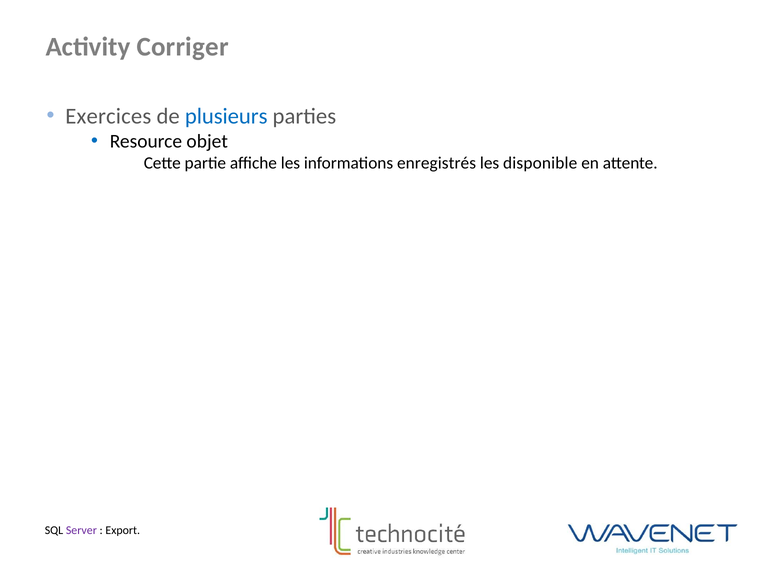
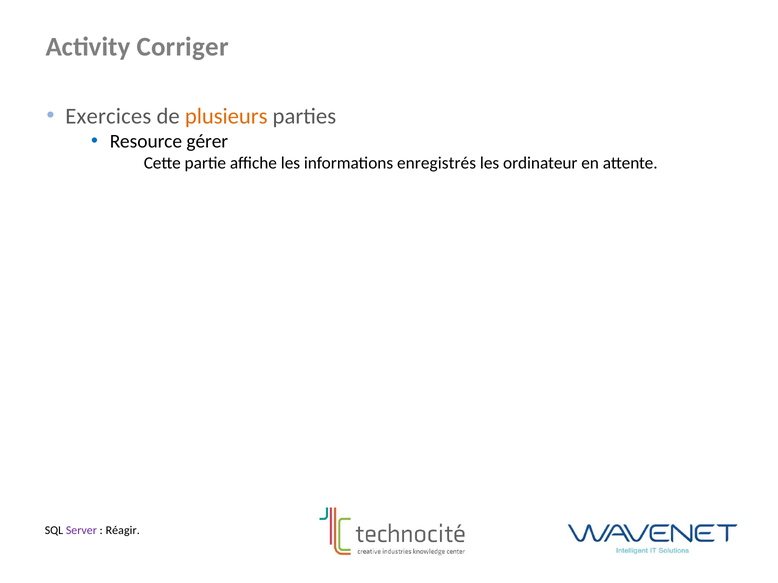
plusieurs colour: blue -> orange
objet: objet -> gérer
disponible: disponible -> ordinateur
Export: Export -> Réagir
